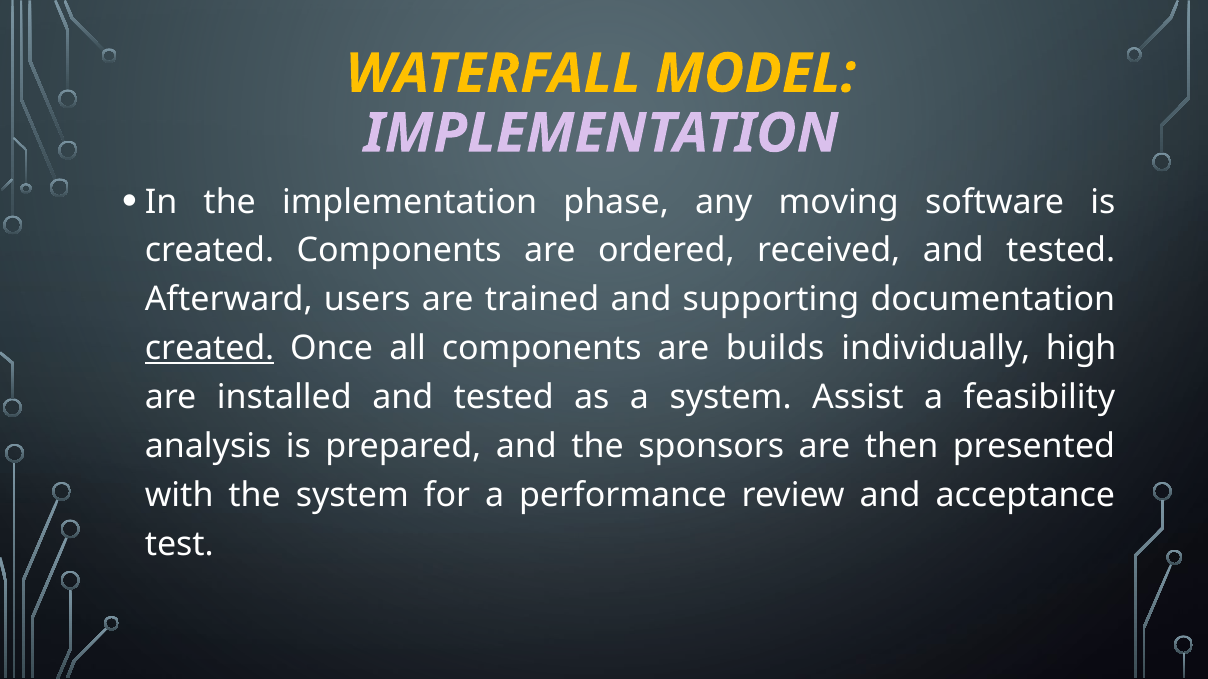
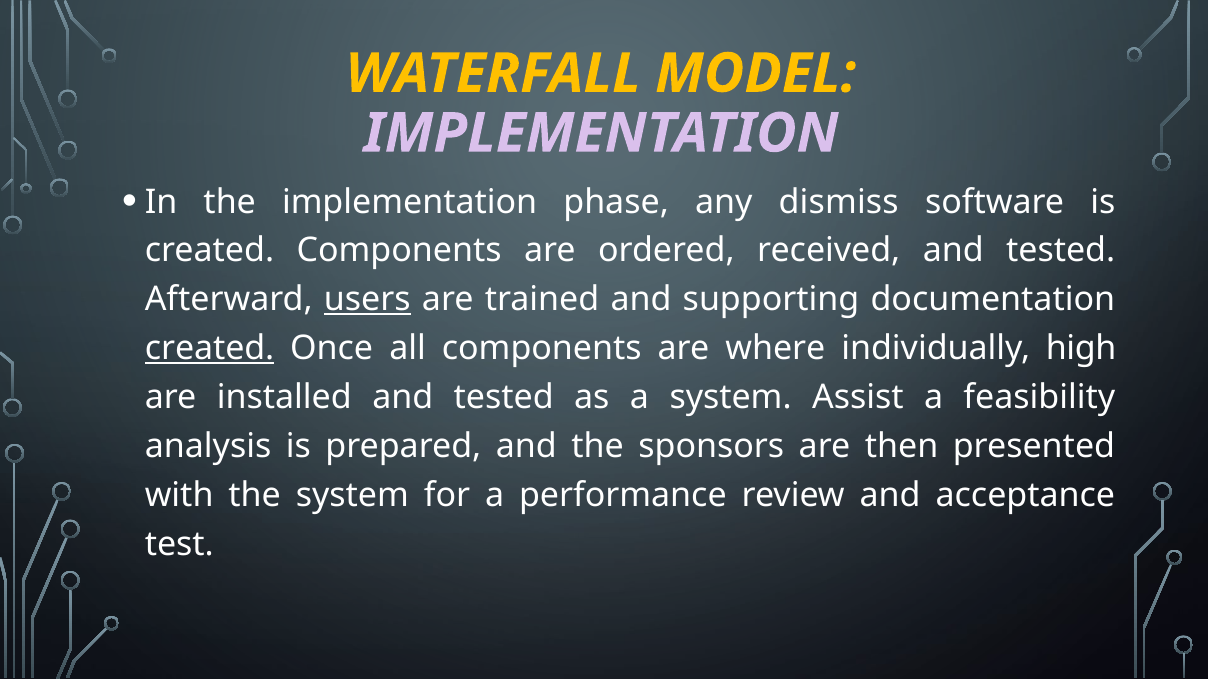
moving: moving -> dismiss
users underline: none -> present
builds: builds -> where
